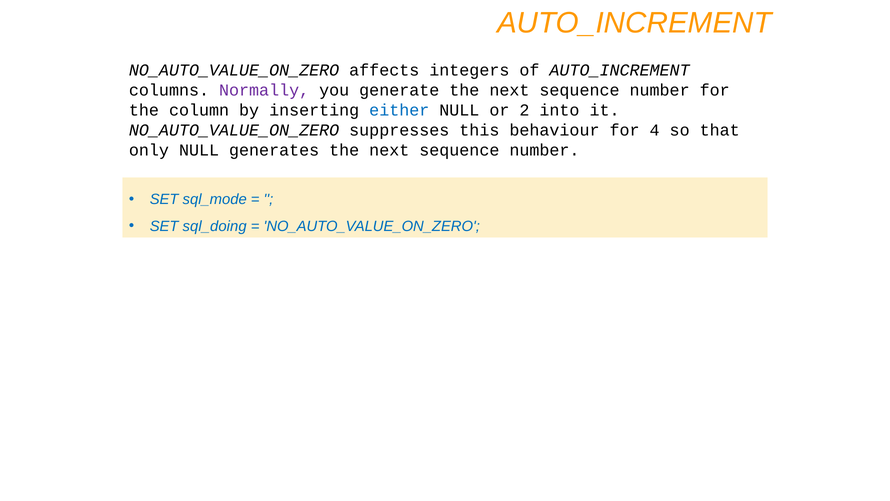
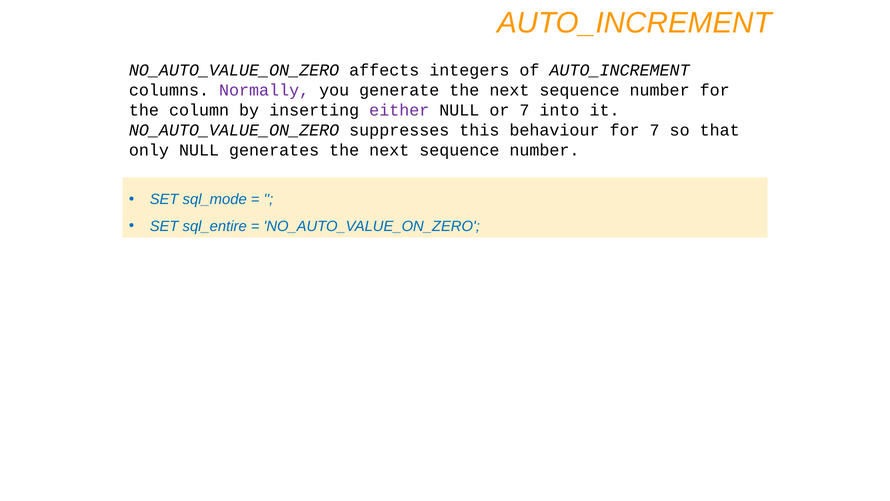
either colour: blue -> purple
or 2: 2 -> 7
for 4: 4 -> 7
sql_doing: sql_doing -> sql_entire
